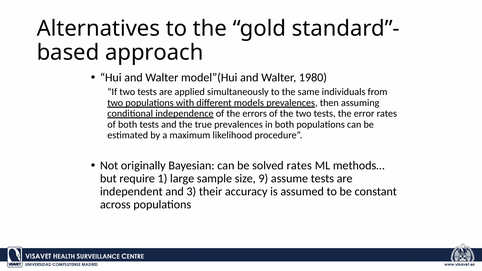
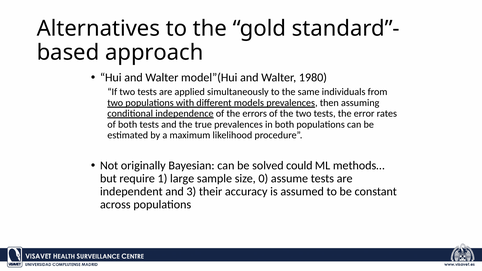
solved rates: rates -> could
9: 9 -> 0
